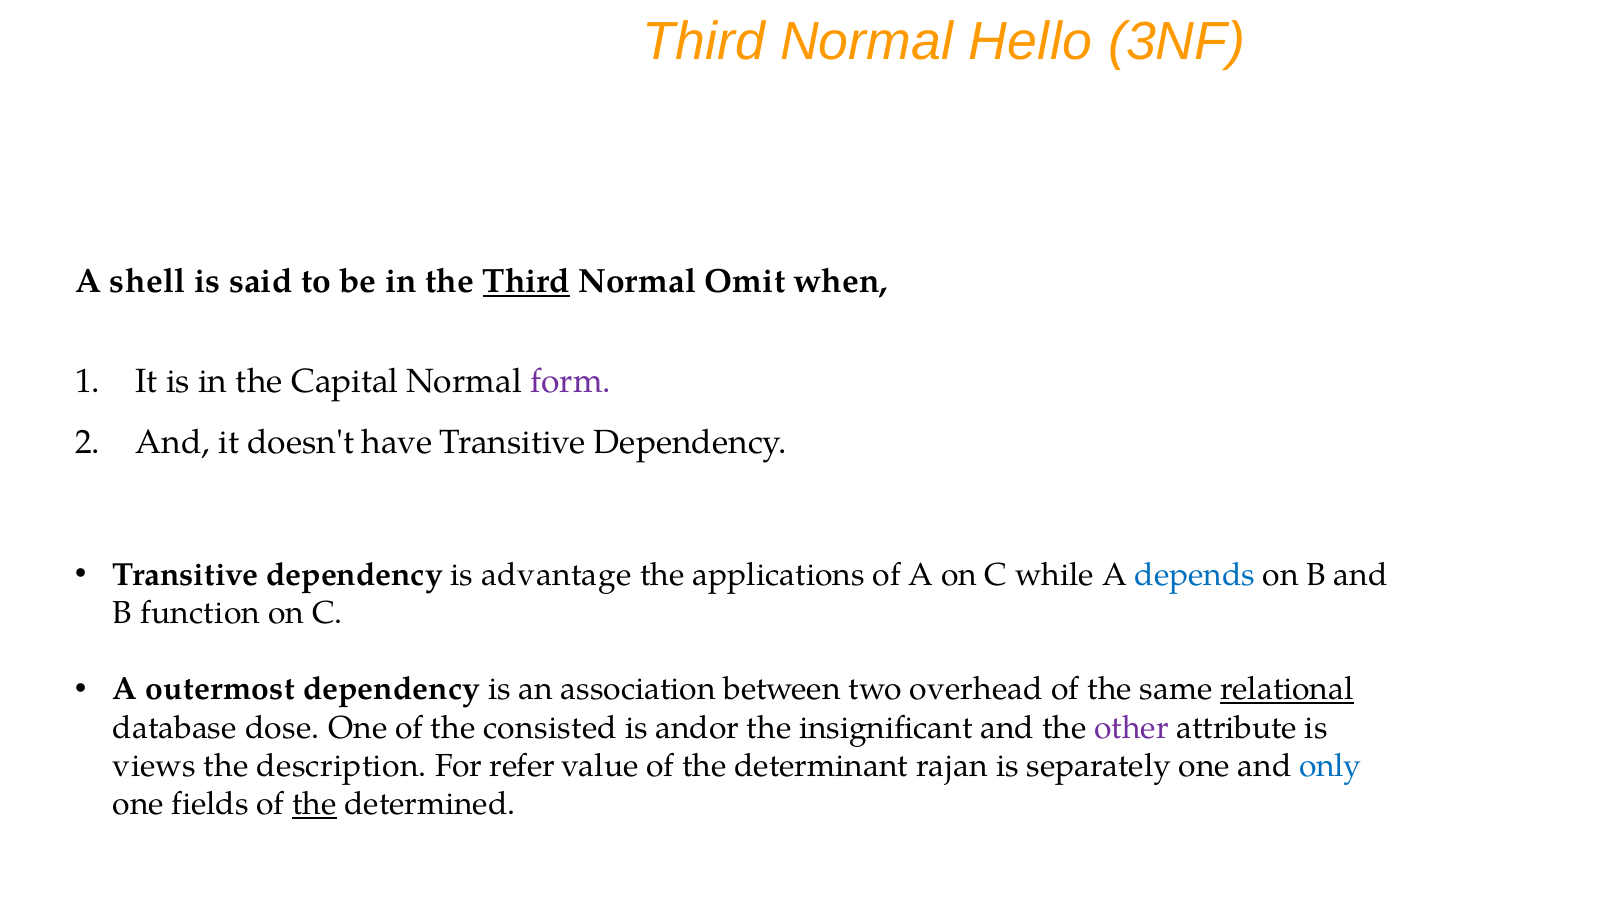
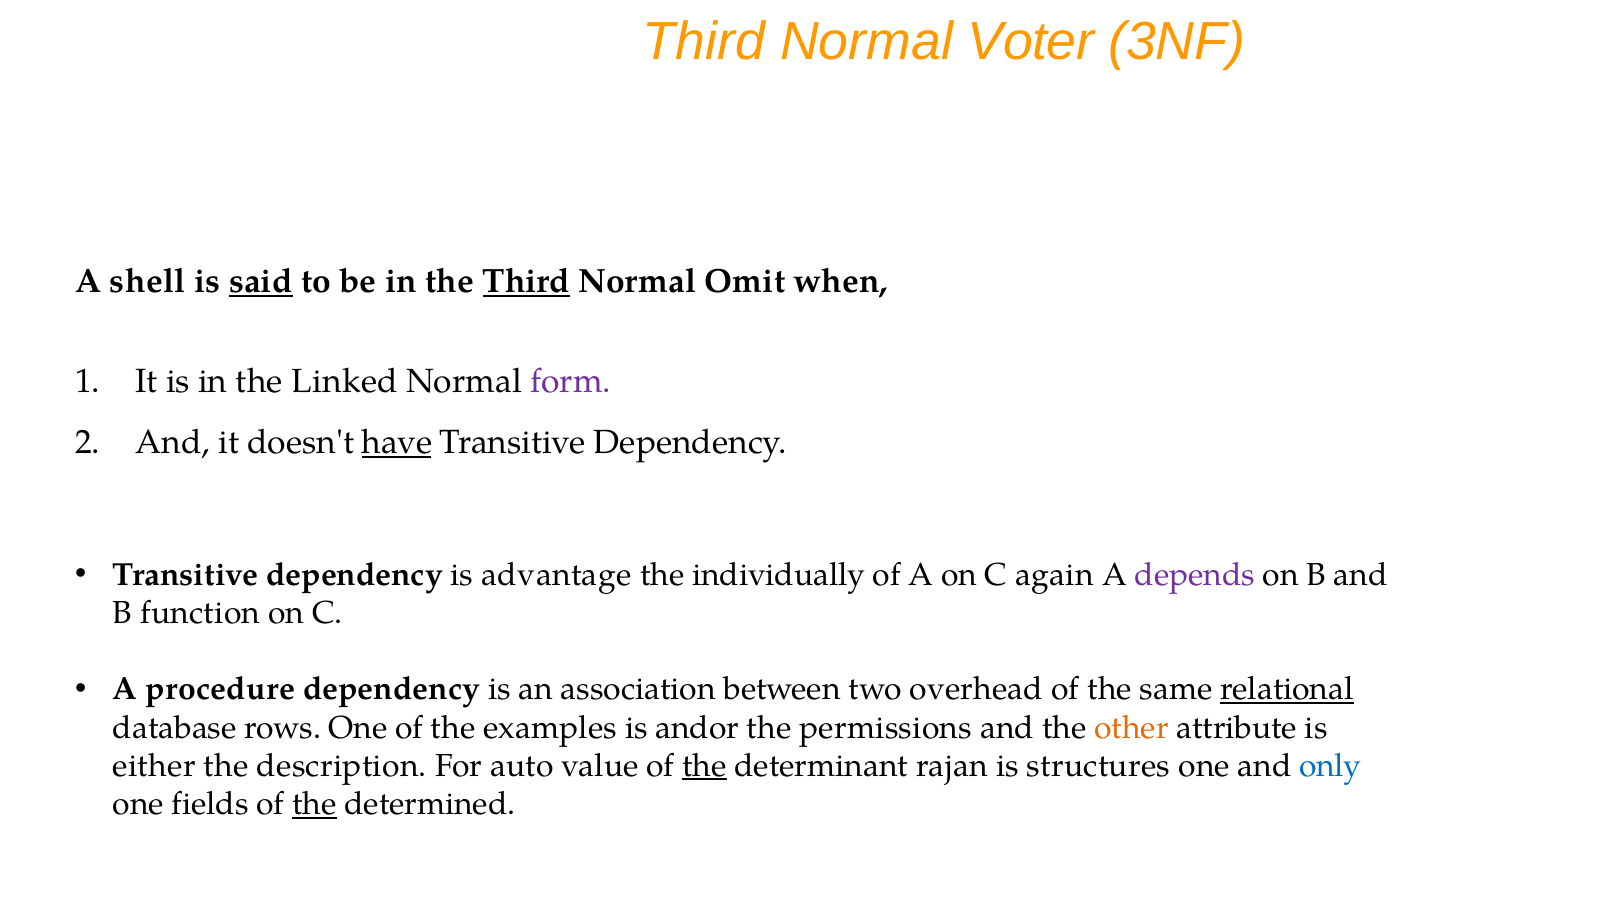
Hello: Hello -> Voter
said underline: none -> present
Capital: Capital -> Linked
have underline: none -> present
applications: applications -> individually
while: while -> again
depends colour: blue -> purple
outermost: outermost -> procedure
dose: dose -> rows
consisted: consisted -> examples
insignificant: insignificant -> permissions
other colour: purple -> orange
views: views -> either
refer: refer -> auto
the at (704, 766) underline: none -> present
separately: separately -> structures
